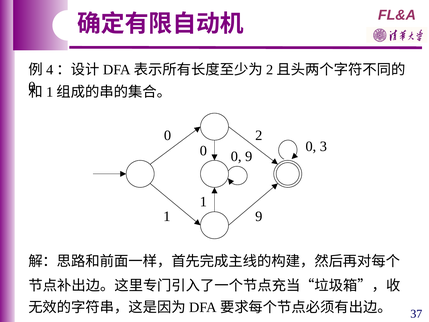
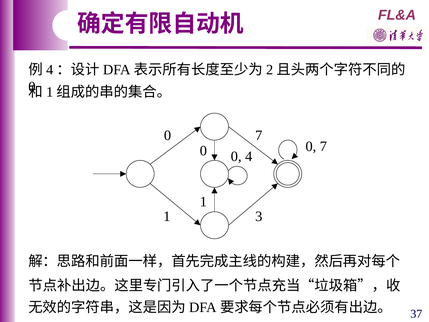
2 at (259, 135): 2 -> 7
3 at (323, 146): 3 -> 7
0 9: 9 -> 4
1 9: 9 -> 3
